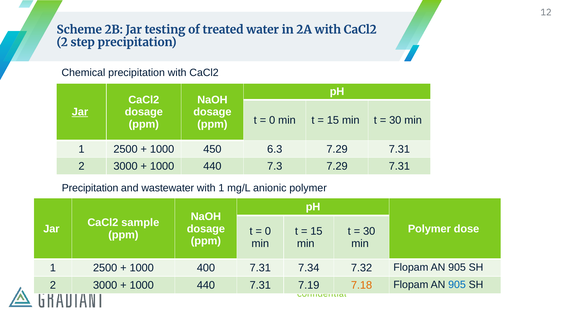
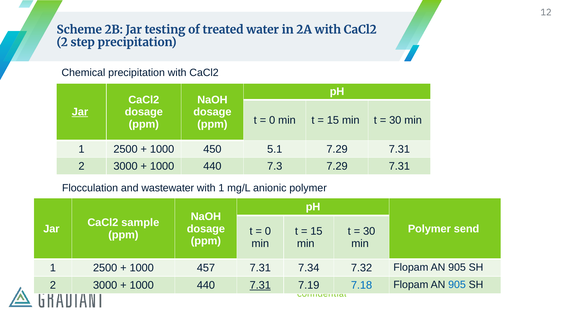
6.3: 6.3 -> 5.1
Precipitation at (90, 188): Precipitation -> Flocculation
dose: dose -> send
400: 400 -> 457
7.31 at (260, 285) underline: none -> present
7.18 colour: orange -> blue
